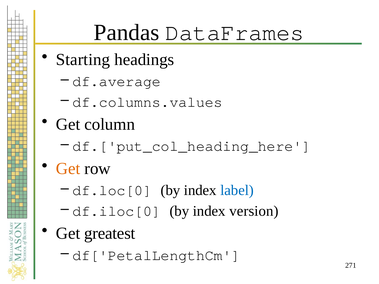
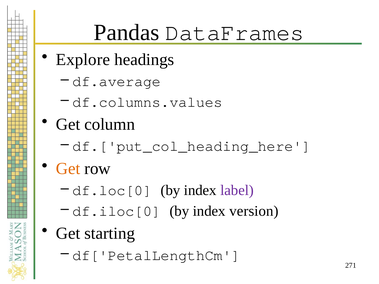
Starting: Starting -> Explore
label colour: blue -> purple
greatest: greatest -> starting
